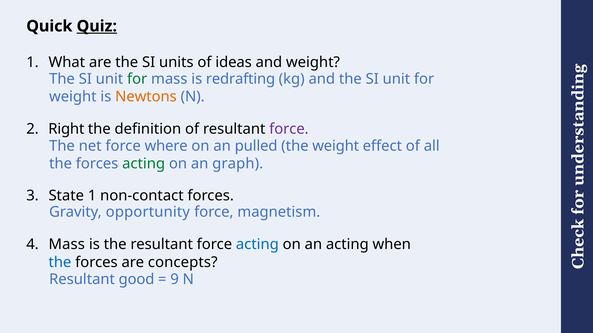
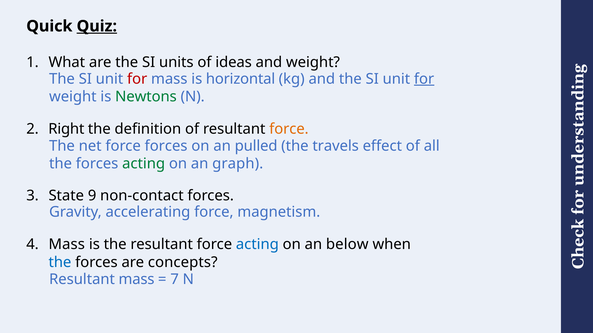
for at (137, 79) colour: green -> red
redrafting: redrafting -> horizontal
for at (424, 79) underline: none -> present
Newtons colour: orange -> green
force at (289, 129) colour: purple -> orange
force where: where -> forces
the weight: weight -> travels
State 1: 1 -> 9
opportunity: opportunity -> accelerating
an acting: acting -> below
Resultant good: good -> mass
9: 9 -> 7
